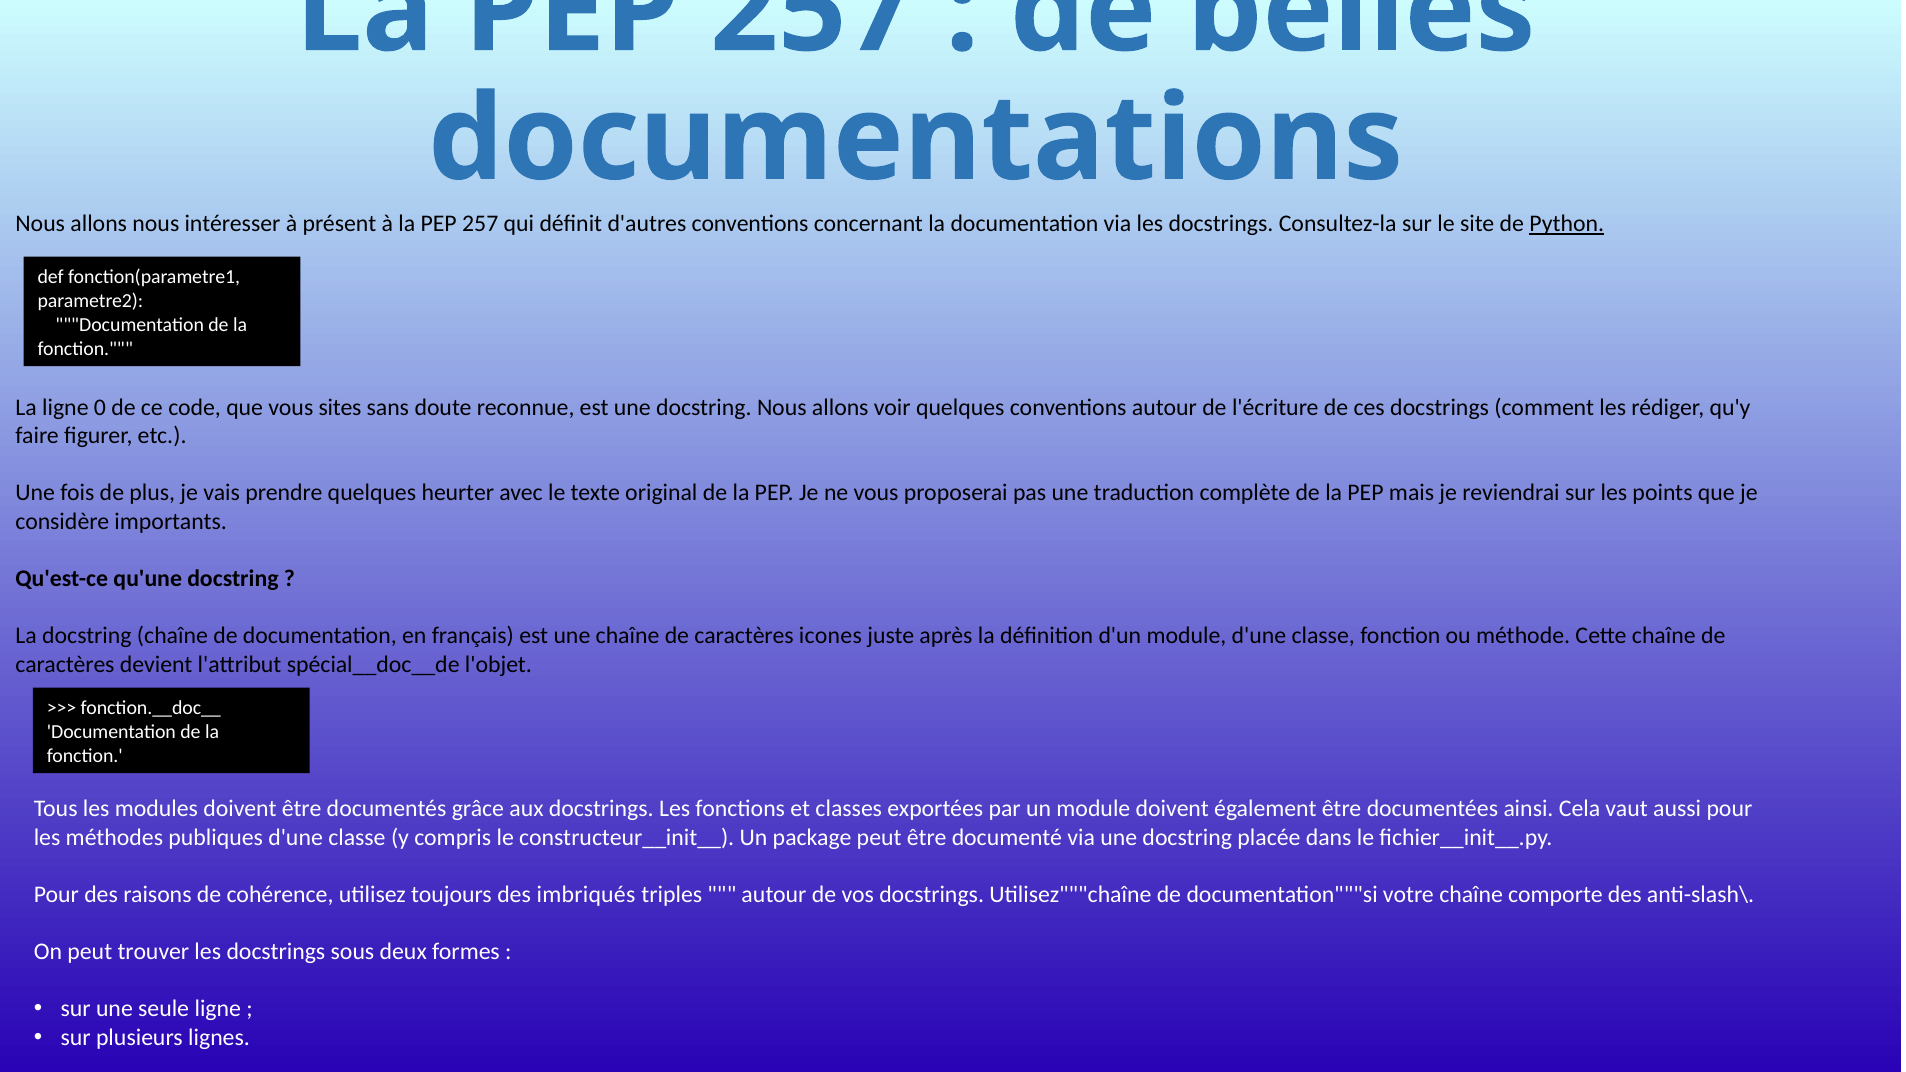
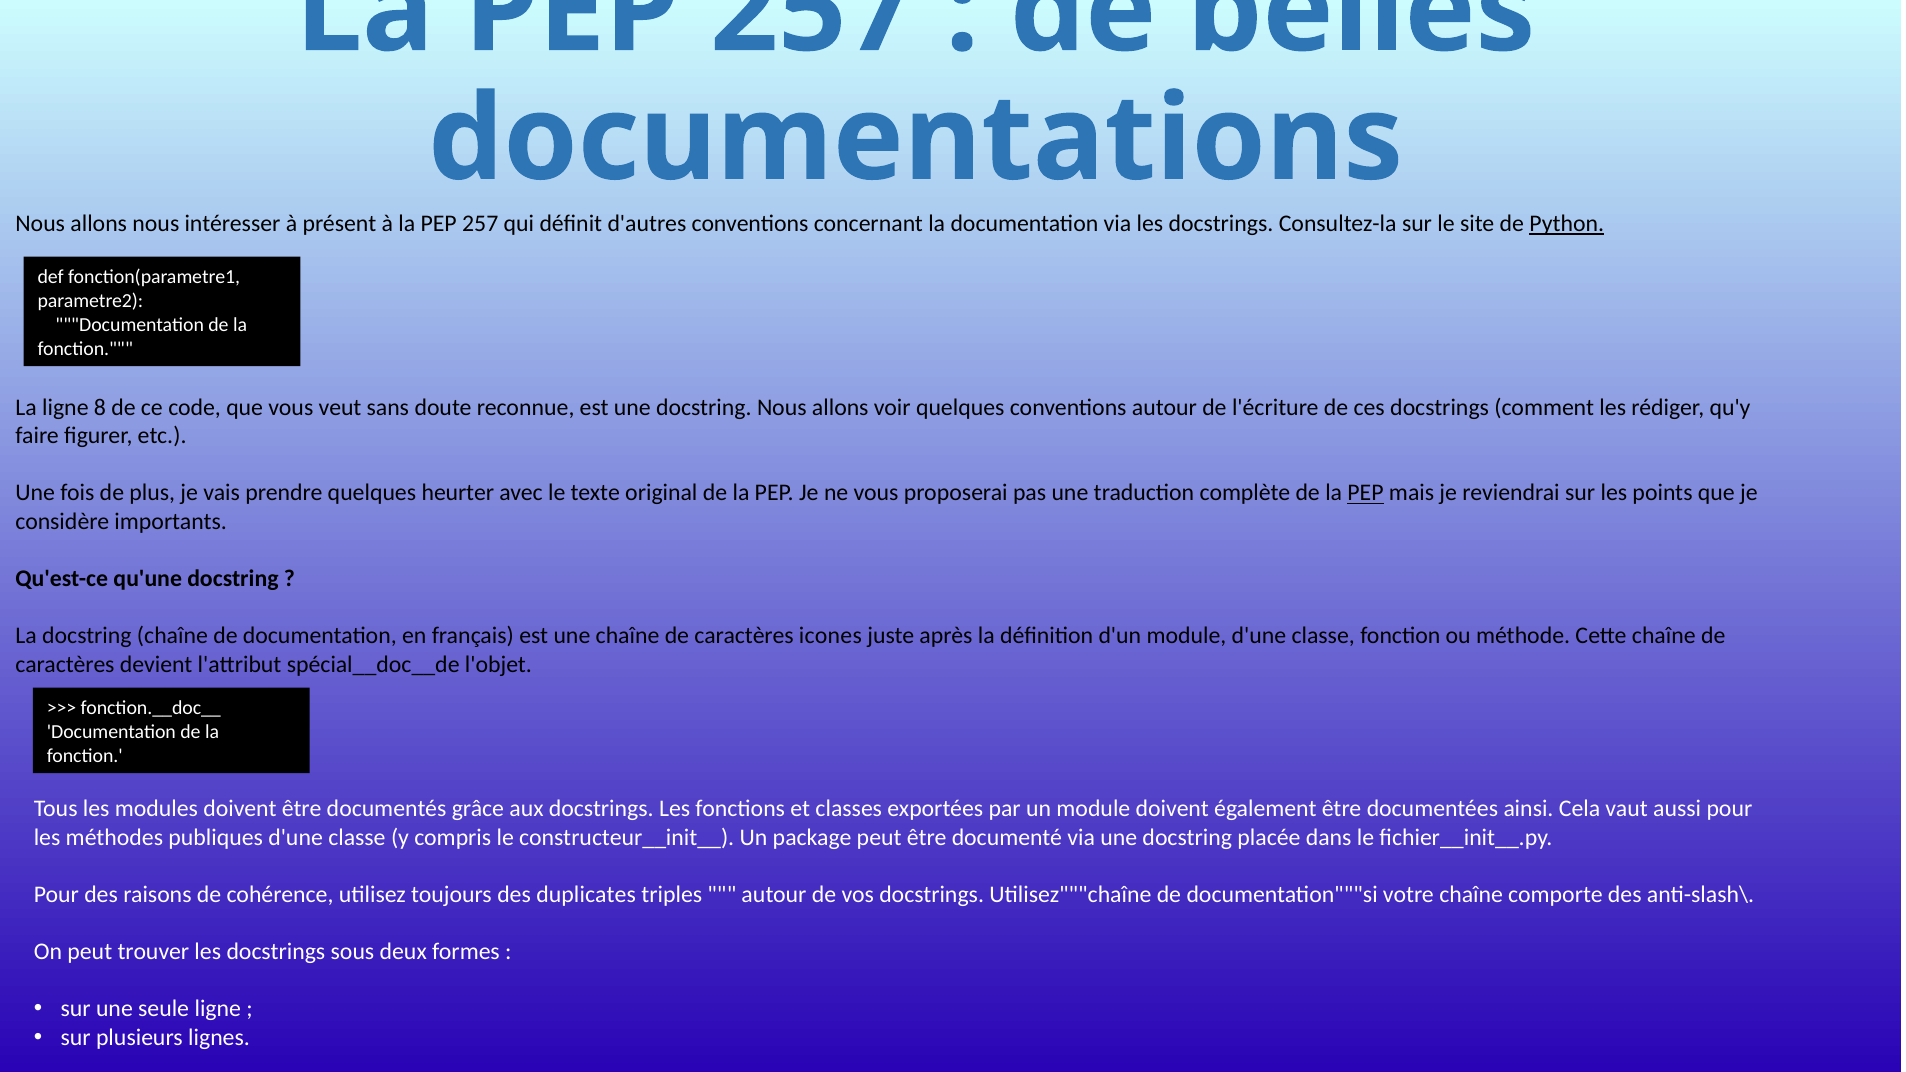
0: 0 -> 8
sites: sites -> veut
PEP at (1366, 493) underline: none -> present
imbriqués: imbriqués -> duplicates
